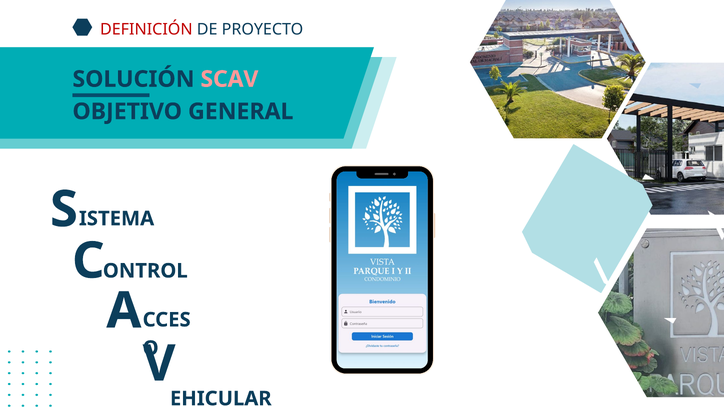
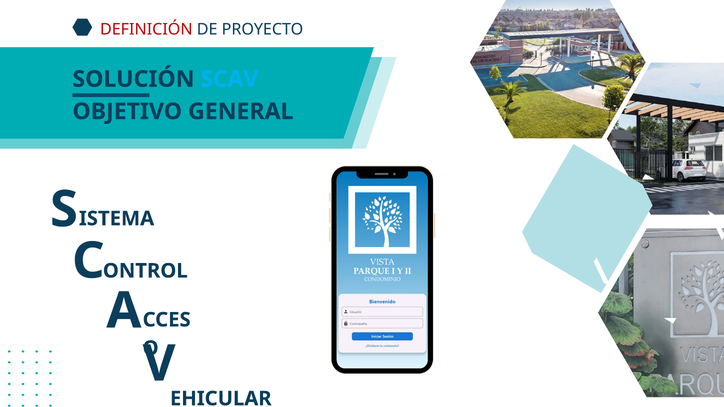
SCAV colour: pink -> light blue
